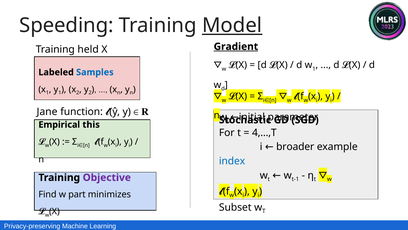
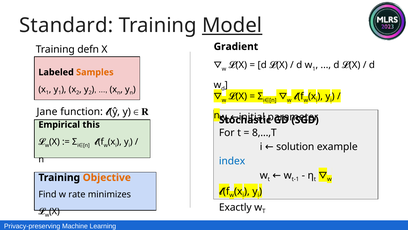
Speeding: Speeding -> Standard
Gradient underline: present -> none
held: held -> defn
Samples colour: blue -> orange
4,...,T: 4,...,T -> 8,...,T
broader: broader -> solution
Objective colour: purple -> orange
part: part -> rate
Subset: Subset -> Exactly
